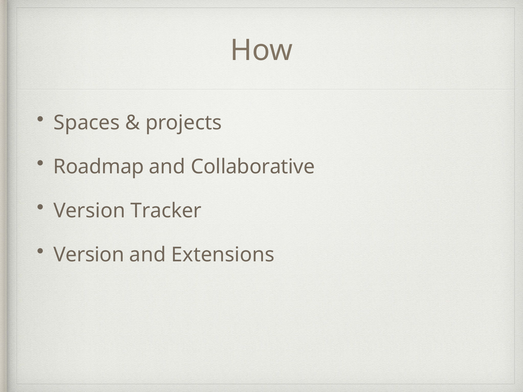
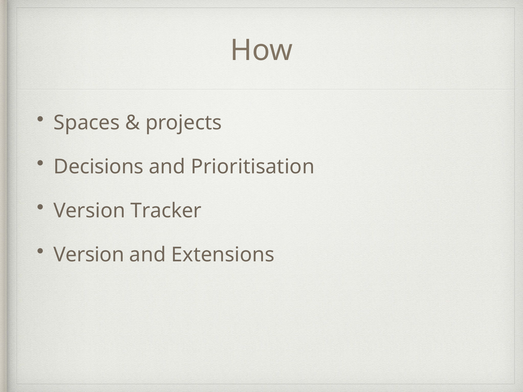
Roadmap: Roadmap -> Decisions
Collaborative: Collaborative -> Prioritisation
